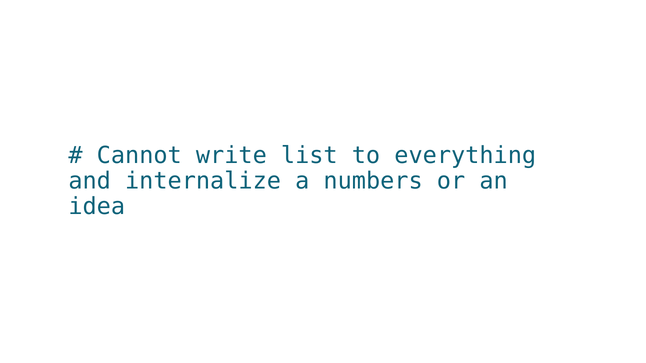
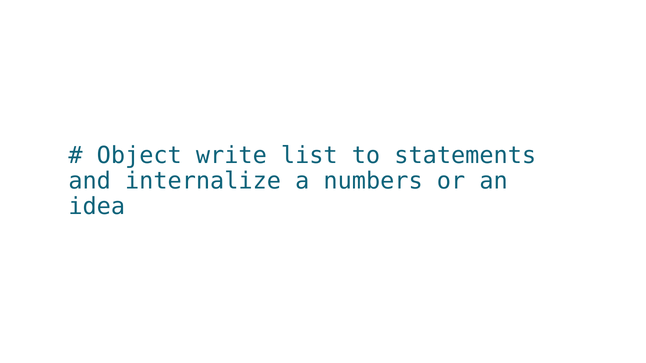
Cannot: Cannot -> Object
everything: everything -> statements
